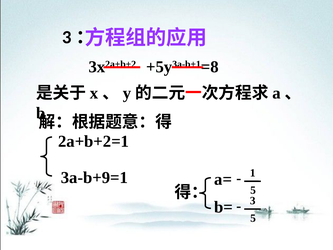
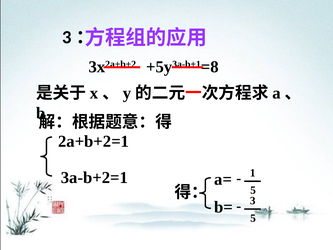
3a-b+9=1: 3a-b+9=1 -> 3a-b+2=1
